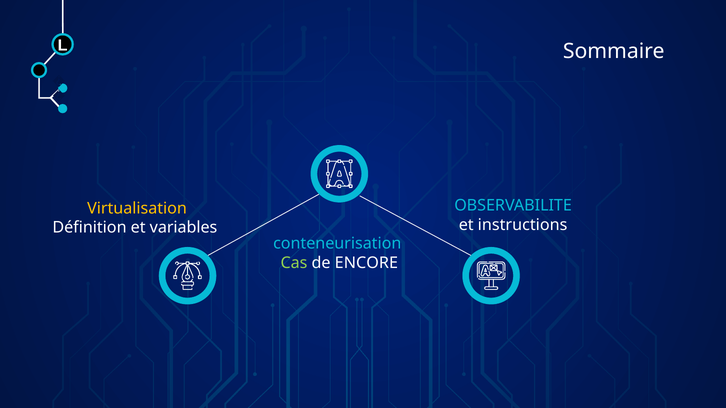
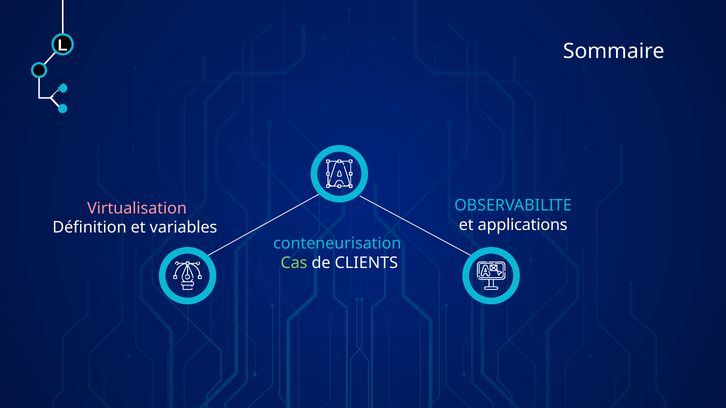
Virtualisation colour: yellow -> pink
instructions: instructions -> applications
ENCORE: ENCORE -> CLIENTS
